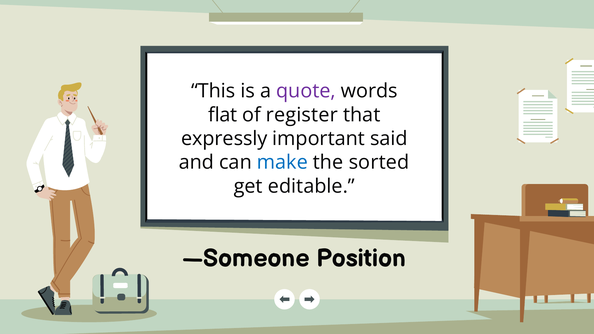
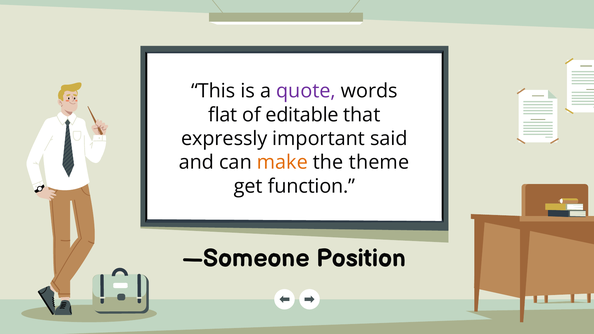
register: register -> editable
make colour: blue -> orange
sorted: sorted -> theme
editable: editable -> function
